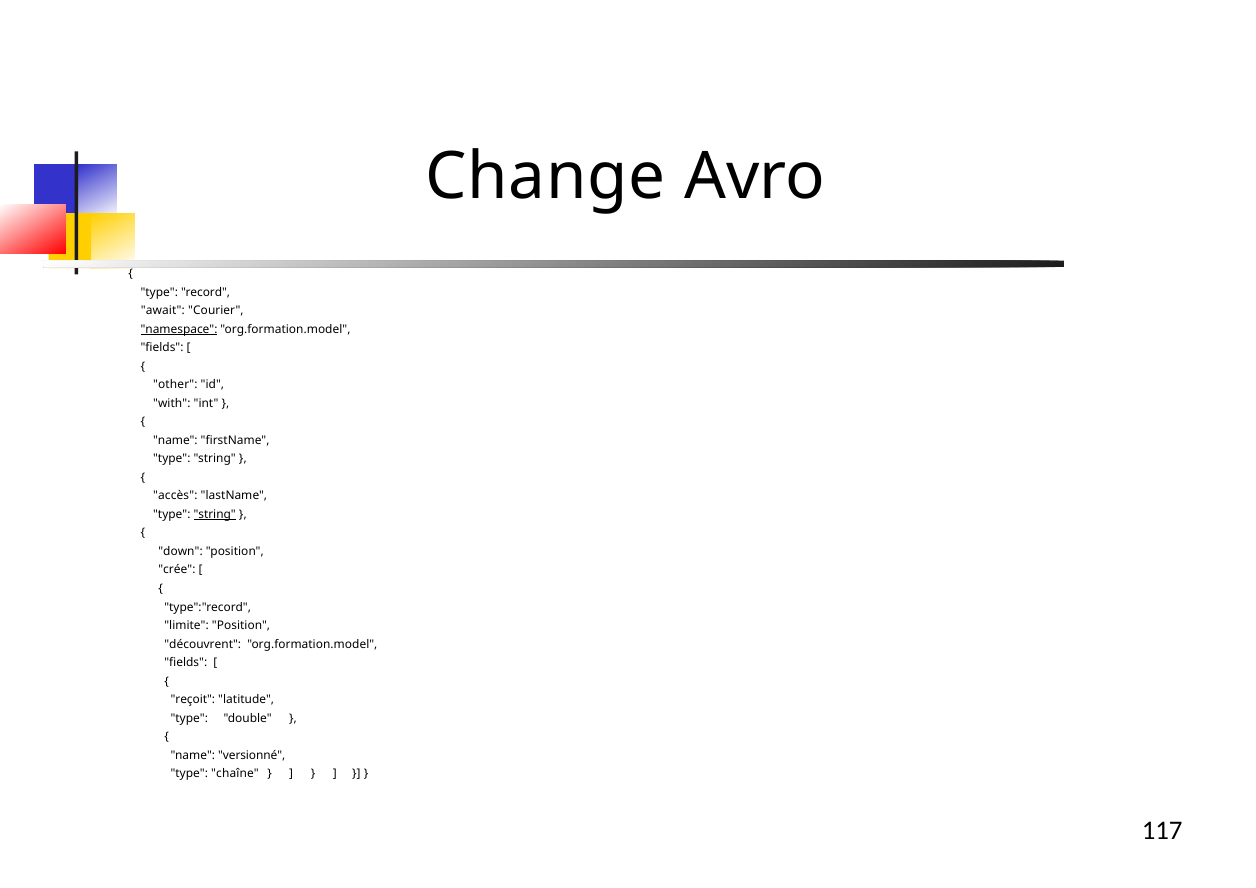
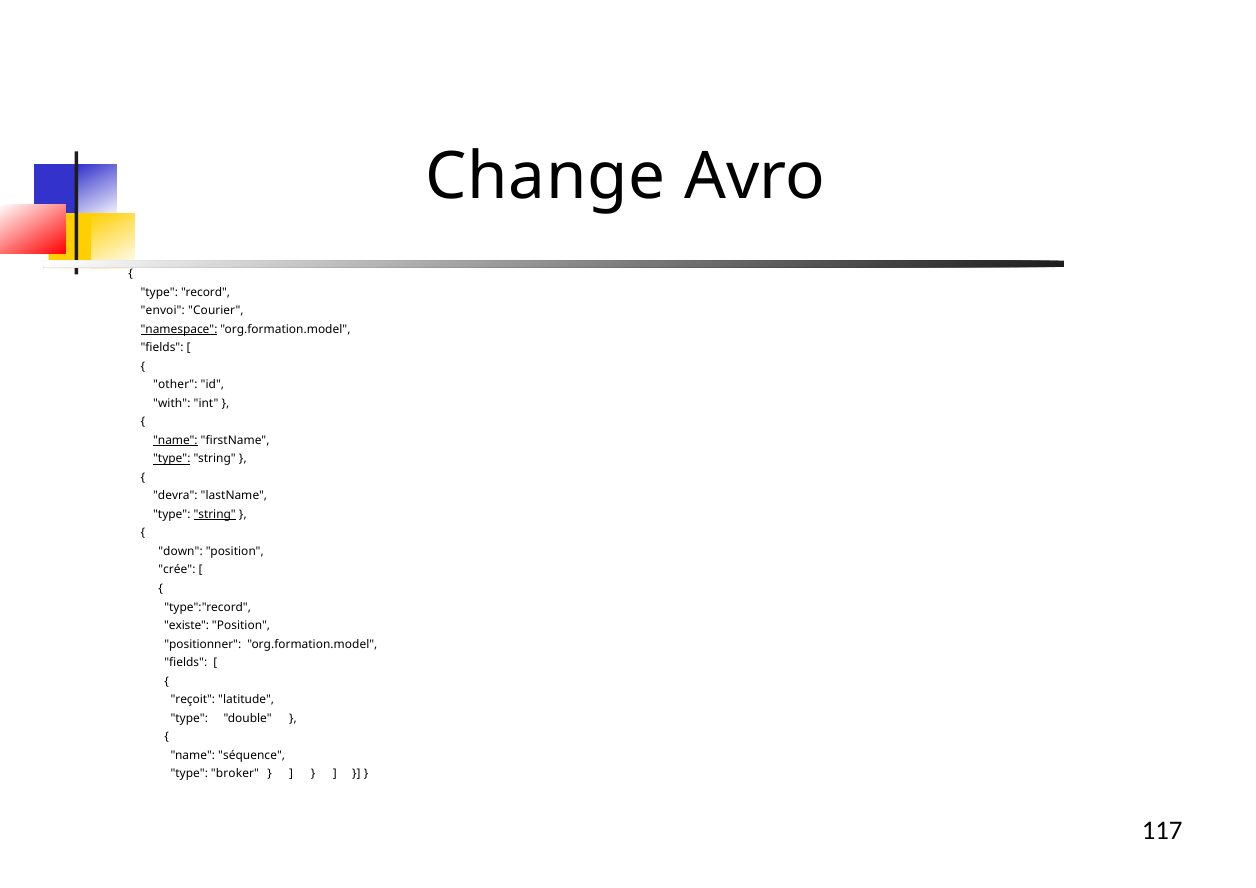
await: await -> envoi
name at (175, 440) underline: none -> present
type at (172, 459) underline: none -> present
accès: accès -> devra
limite: limite -> existe
découvrent: découvrent -> positionner
versionné: versionné -> séquence
chaîne: chaîne -> broker
